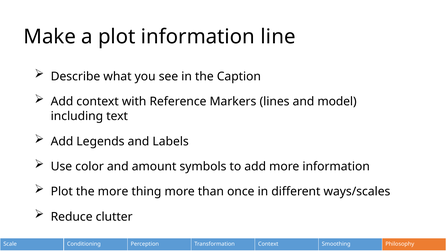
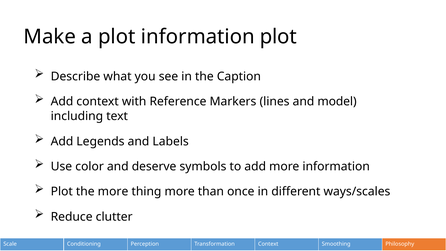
information line: line -> plot
amount: amount -> deserve
